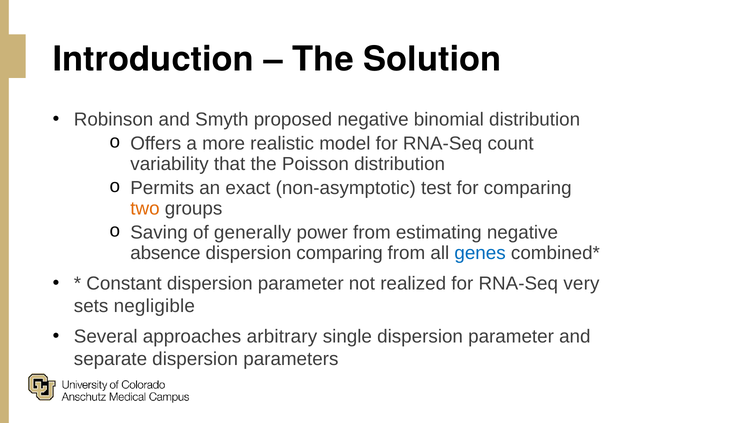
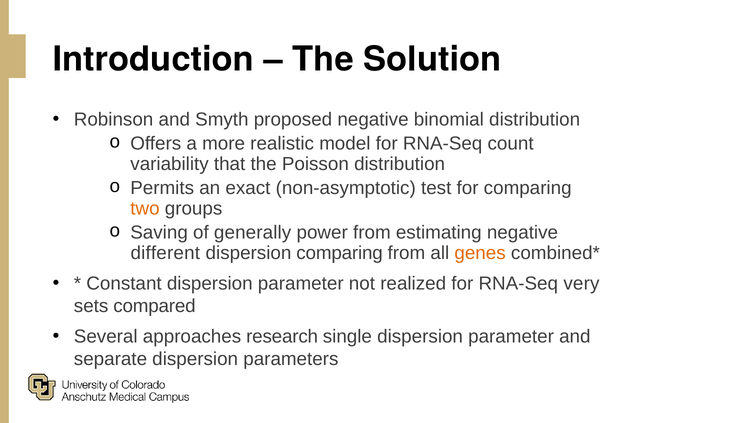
absence: absence -> different
genes colour: blue -> orange
negligible: negligible -> compared
arbitrary: arbitrary -> research
